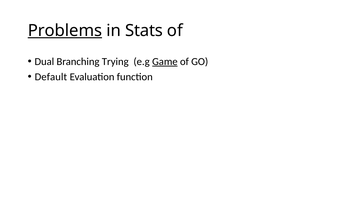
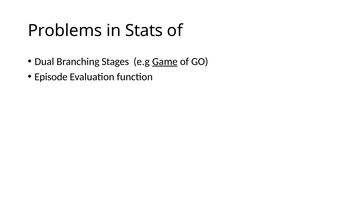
Problems underline: present -> none
Trying: Trying -> Stages
Default: Default -> Episode
